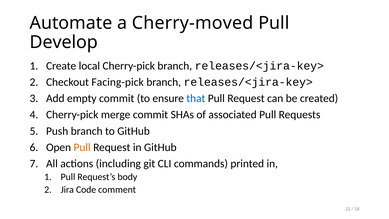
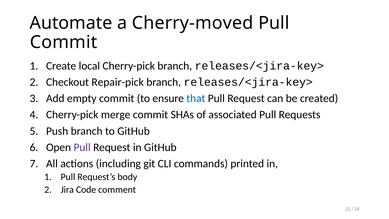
Develop at (64, 42): Develop -> Commit
Facing-pick: Facing-pick -> Repair-pick
Pull at (82, 147) colour: orange -> purple
